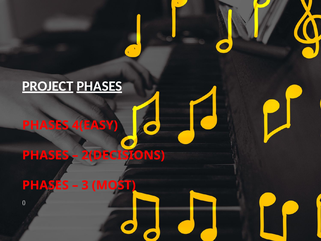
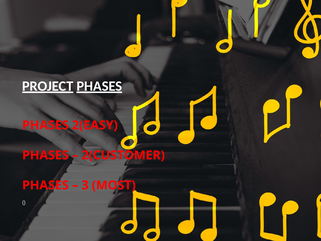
4(EASY: 4(EASY -> 2(EASY
2(DECISIONS: 2(DECISIONS -> 2(CUSTOMER
